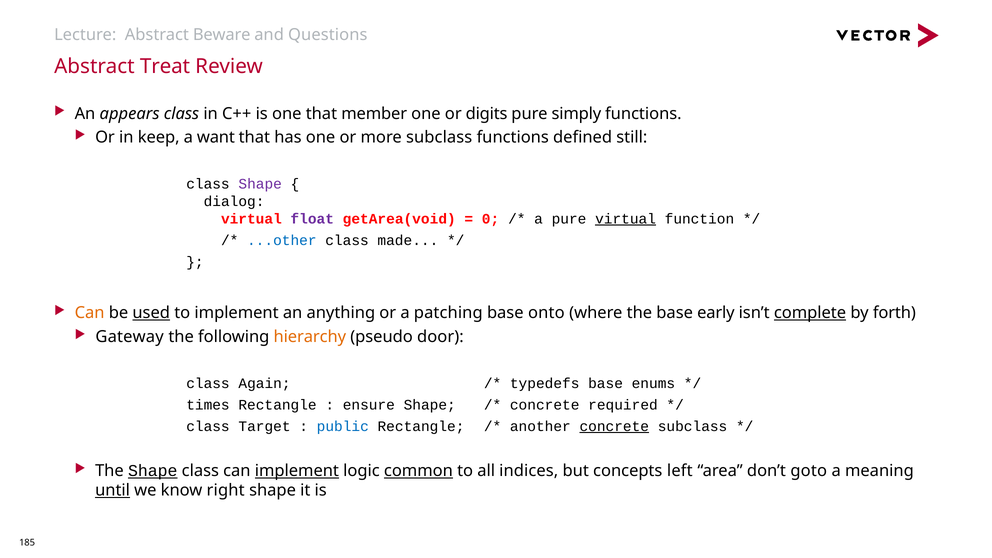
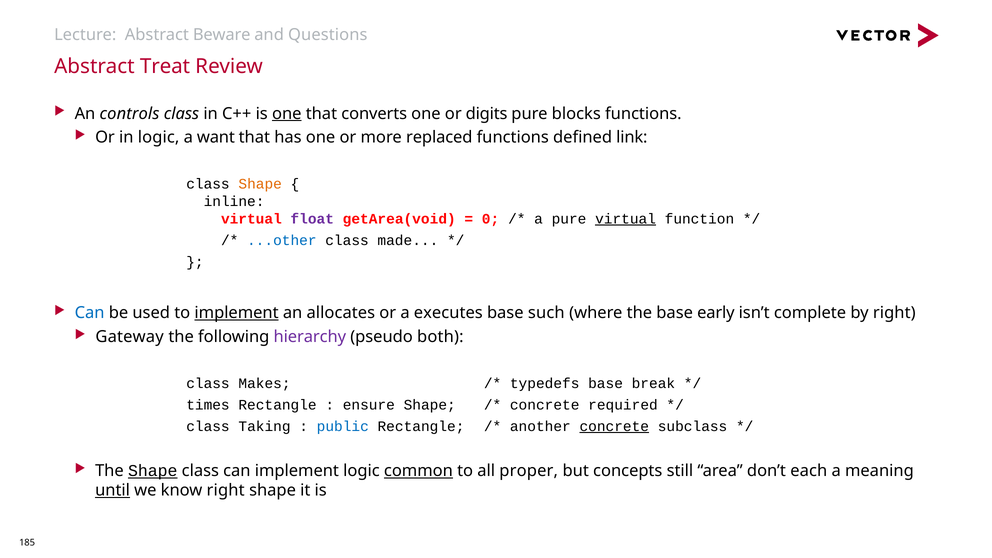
appears: appears -> controls
one at (287, 114) underline: none -> present
member: member -> converts
simply: simply -> blocks
in keep: keep -> logic
more subclass: subclass -> replaced
still: still -> link
Shape at (260, 184) colour: purple -> orange
dialog: dialog -> inline
Can at (90, 313) colour: orange -> blue
used underline: present -> none
implement at (237, 313) underline: none -> present
anything: anything -> allocates
patching: patching -> executes
onto: onto -> such
complete underline: present -> none
by forth: forth -> right
hierarchy colour: orange -> purple
door: door -> both
Again: Again -> Makes
enums: enums -> break
Target: Target -> Taking
implement at (297, 471) underline: present -> none
indices: indices -> proper
left: left -> still
goto: goto -> each
